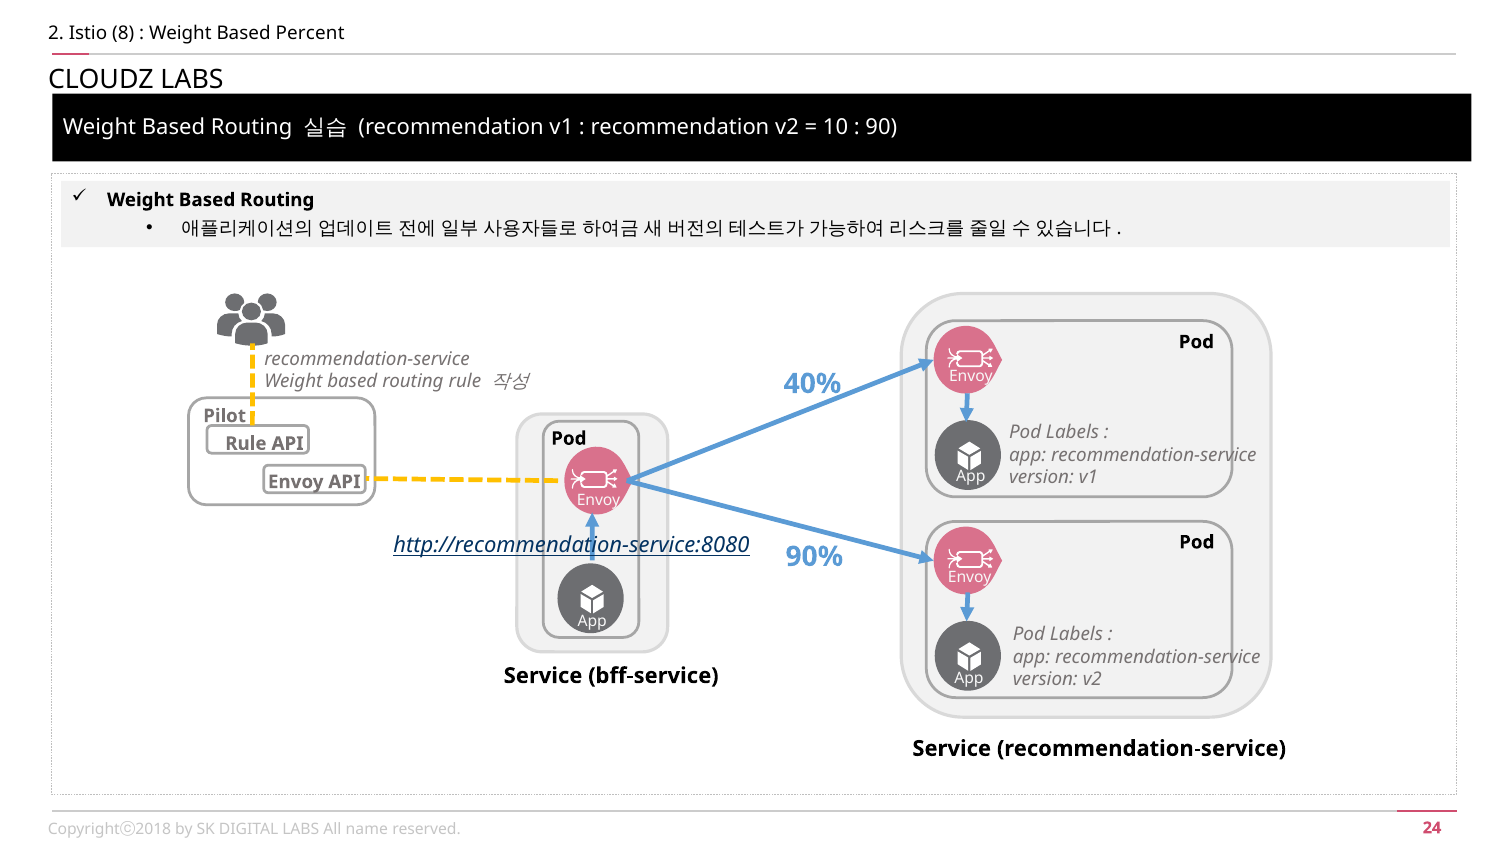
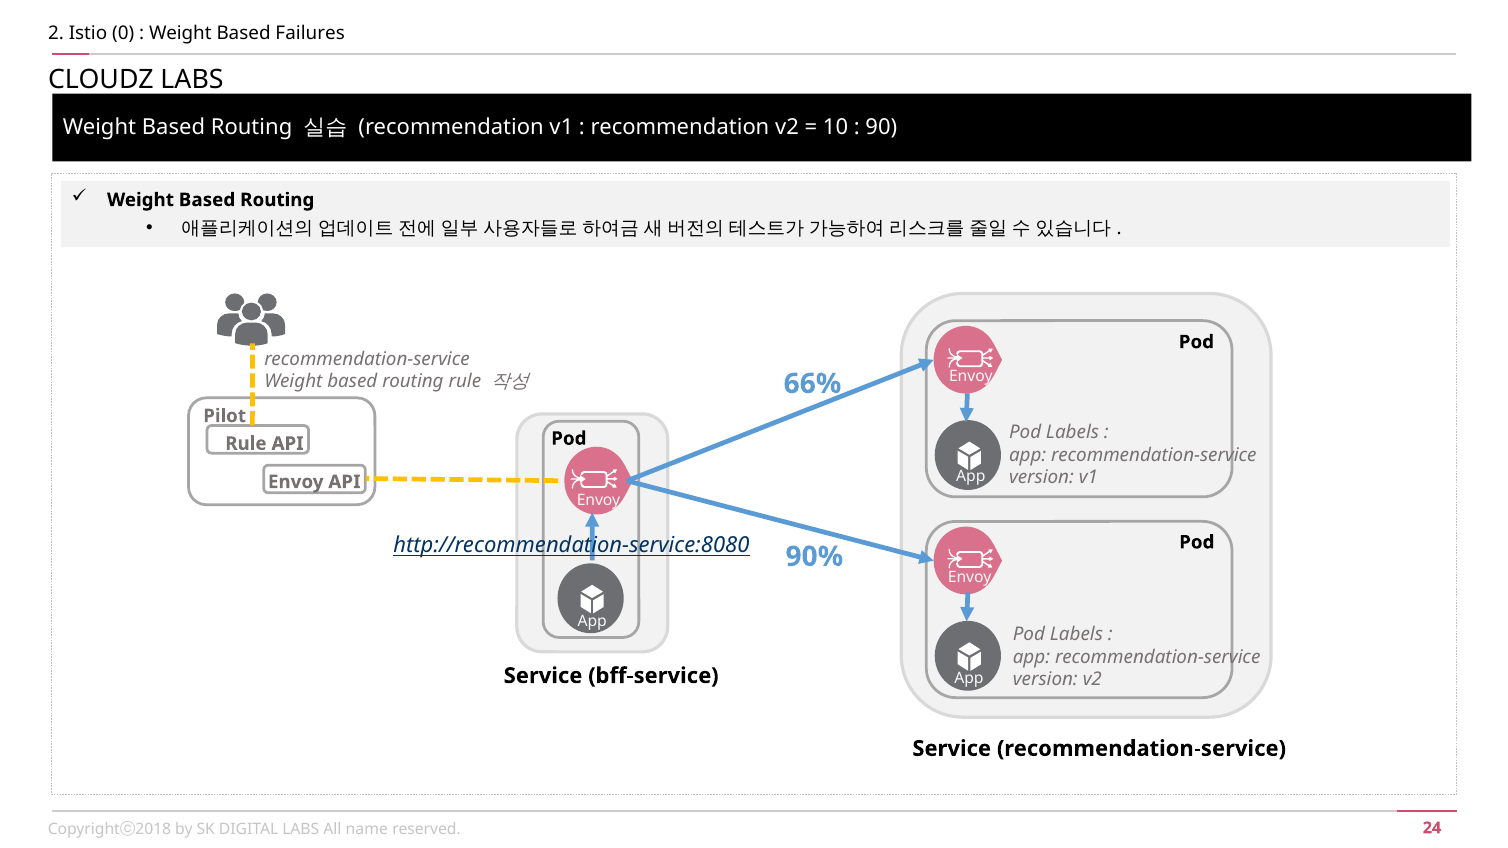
8: 8 -> 0
Percent: Percent -> Failures
40%: 40% -> 66%
